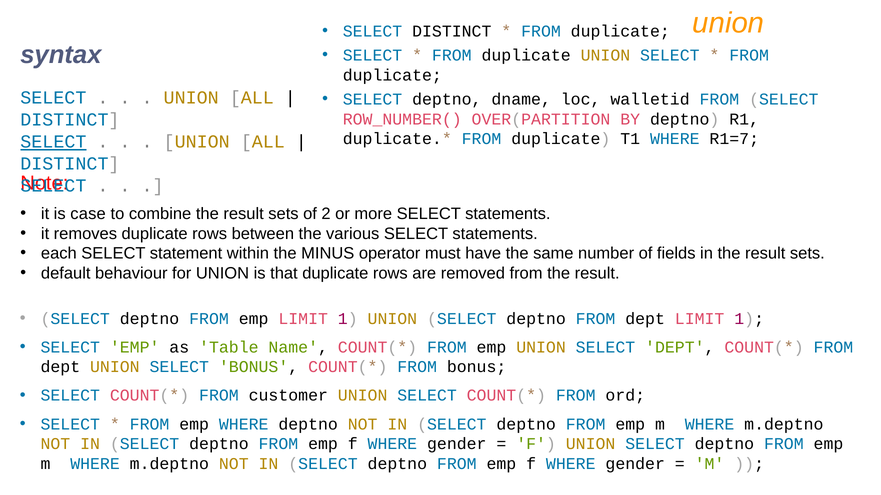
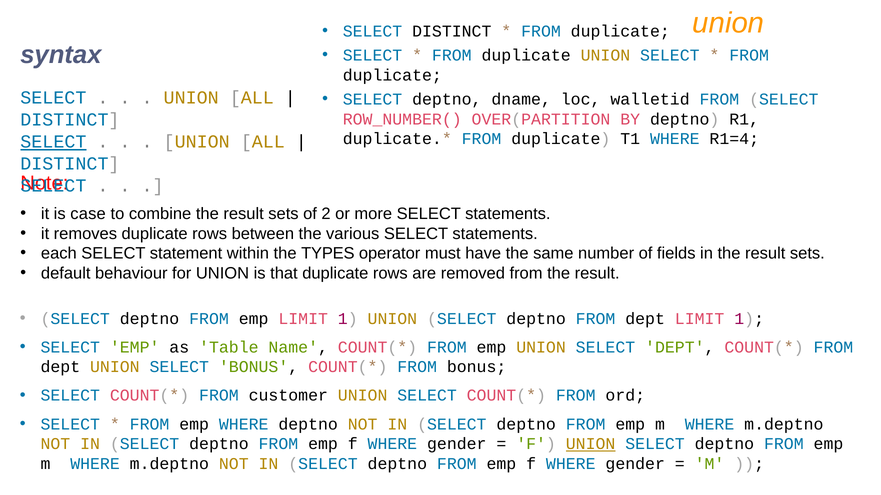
R1=7: R1=7 -> R1=4
MINUS: MINUS -> TYPES
UNION at (591, 444) underline: none -> present
